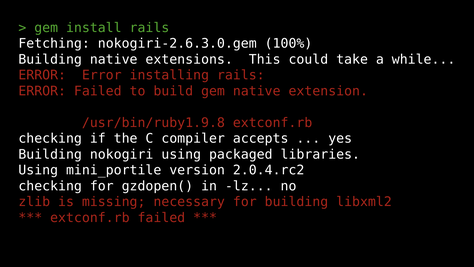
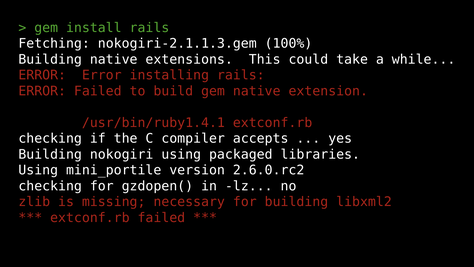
nokogiri-2.6.3.0.gem: nokogiri-2.6.3.0.gem -> nokogiri-2.1.1.3.gem
/usr/bin/ruby1.9.8: /usr/bin/ruby1.9.8 -> /usr/bin/ruby1.4.1
2.0.4.rc2: 2.0.4.rc2 -> 2.6.0.rc2
